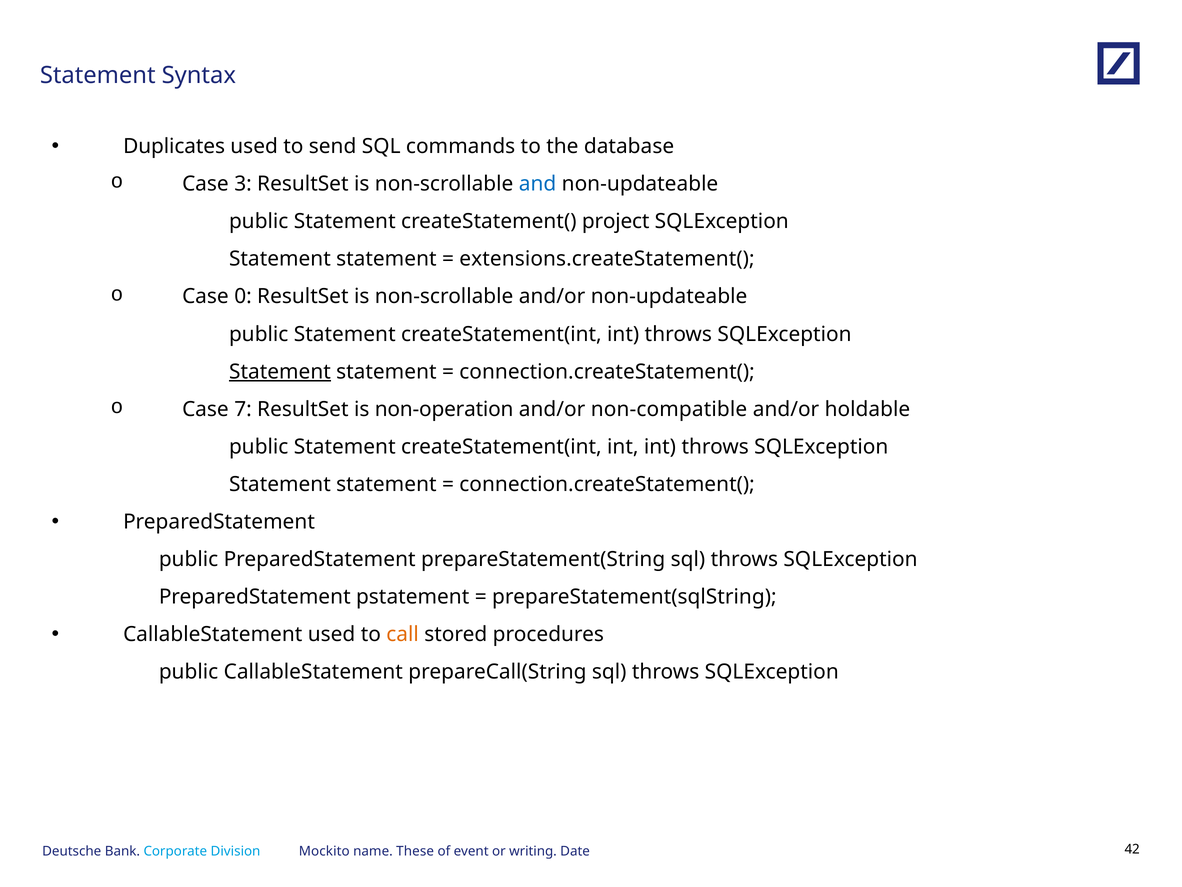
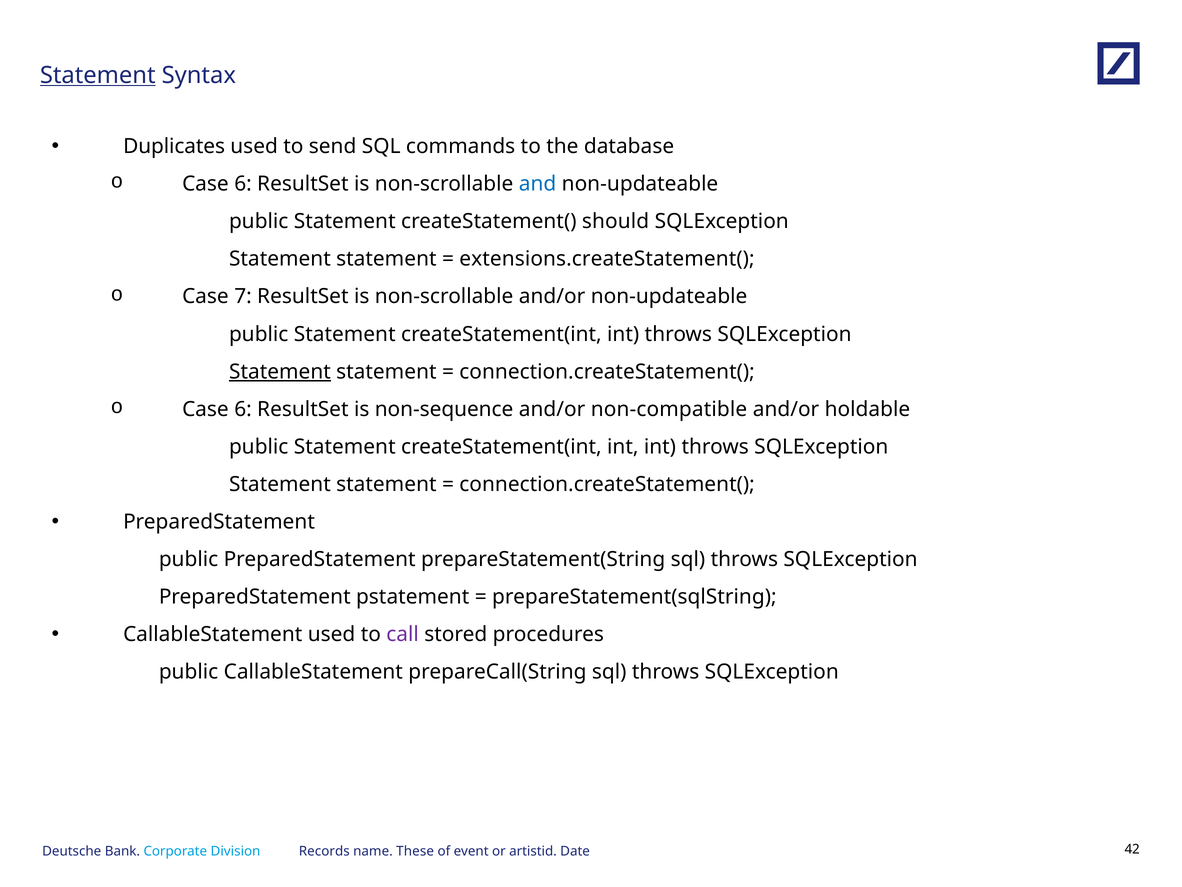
Statement at (98, 75) underline: none -> present
3 at (243, 184): 3 -> 6
project: project -> should
0: 0 -> 7
7 at (243, 409): 7 -> 6
non-operation: non-operation -> non-sequence
call colour: orange -> purple
Mockito: Mockito -> Records
writing: writing -> artistid
